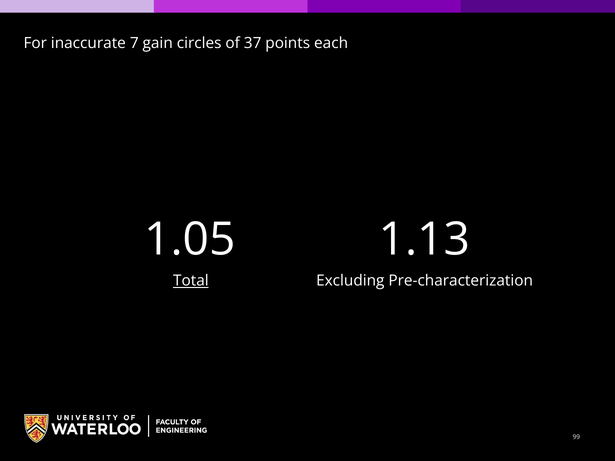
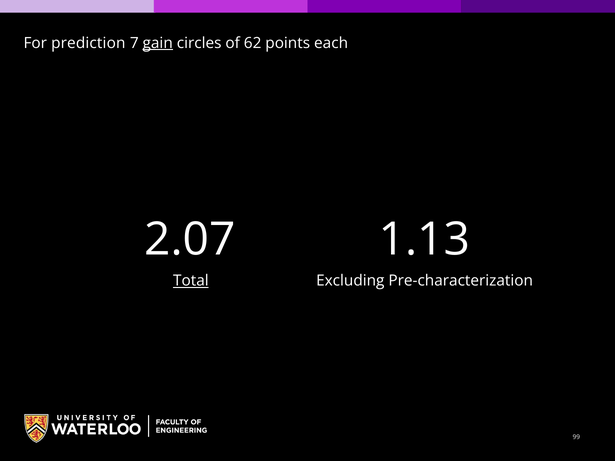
inaccurate: inaccurate -> prediction
gain underline: none -> present
37: 37 -> 62
1.05: 1.05 -> 2.07
